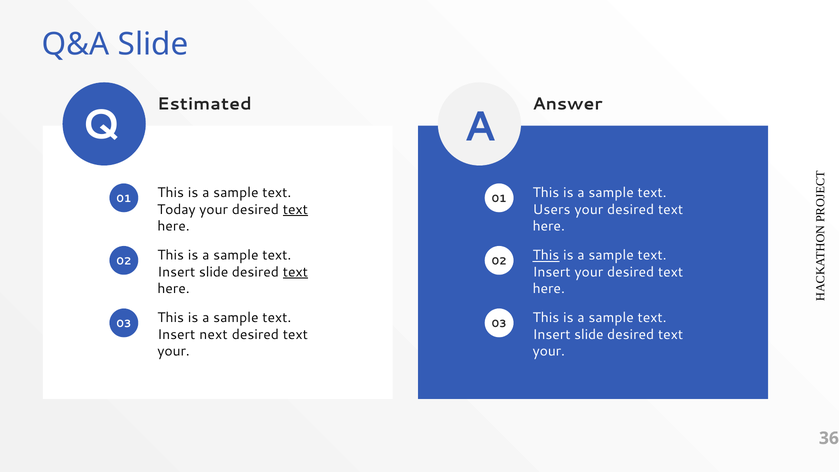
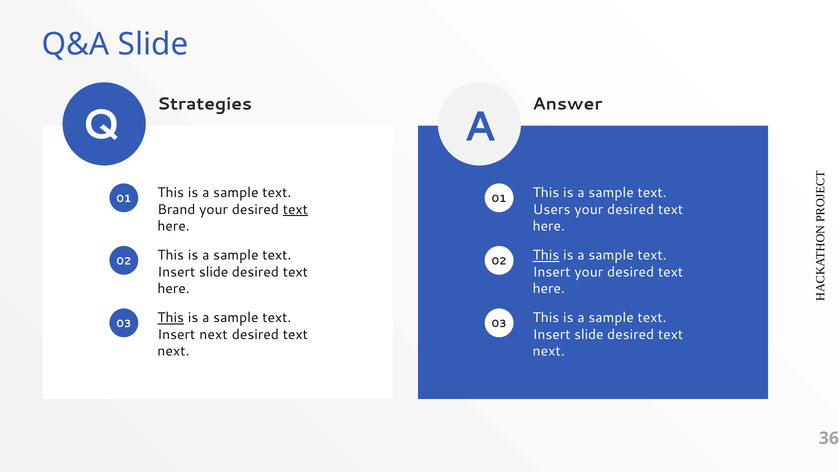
Estimated: Estimated -> Strategies
Today: Today -> Brand
text at (295, 272) underline: present -> none
This at (171, 318) underline: none -> present
your at (174, 351): your -> next
your at (549, 351): your -> next
